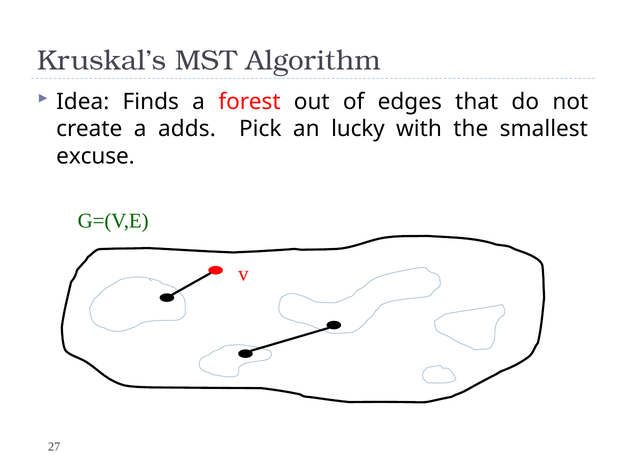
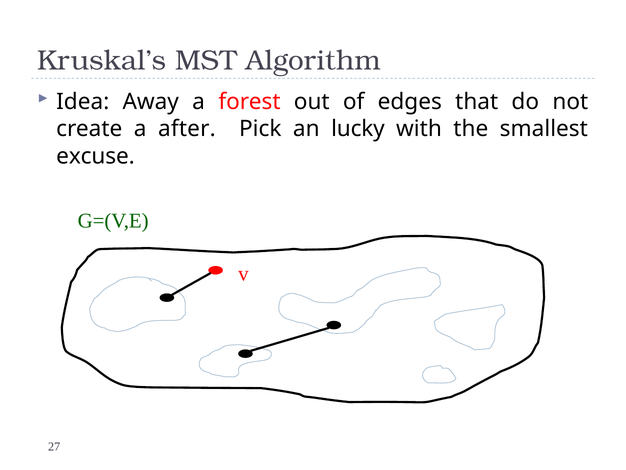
Finds: Finds -> Away
adds: adds -> after
